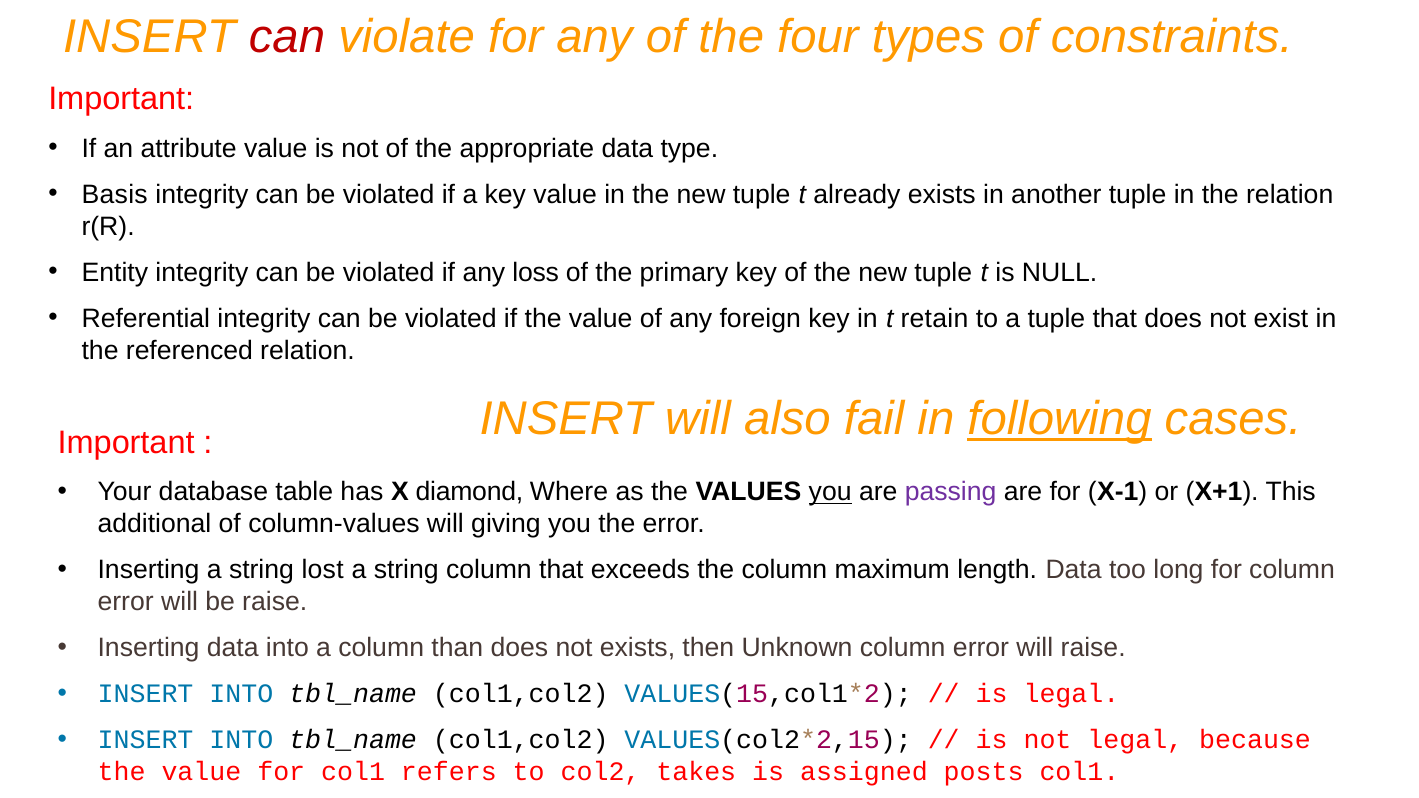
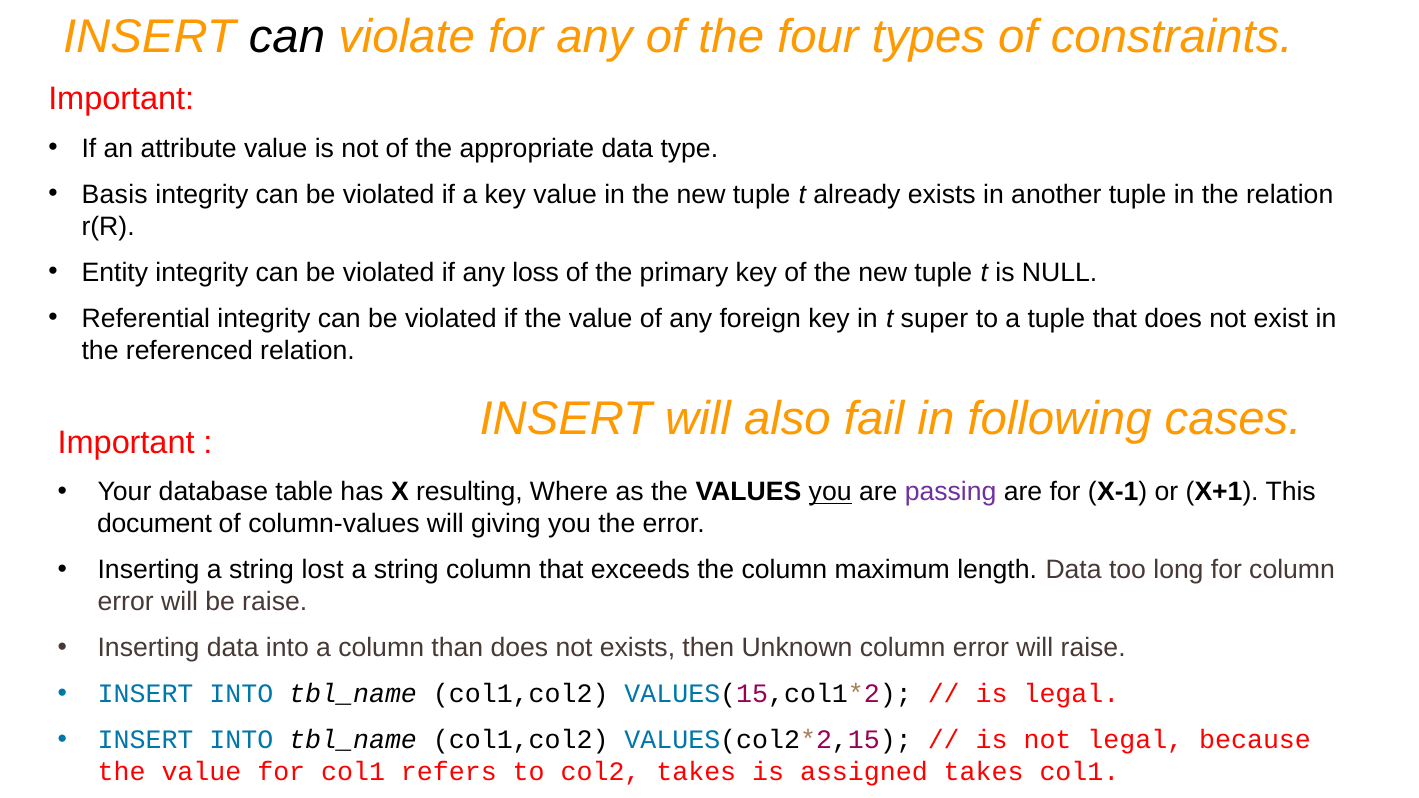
can at (287, 37) colour: red -> black
retain: retain -> super
following underline: present -> none
diamond: diamond -> resulting
additional: additional -> document
assigned posts: posts -> takes
